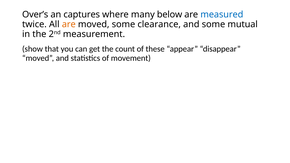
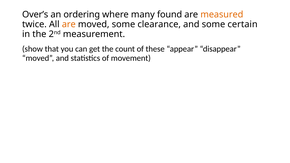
captures: captures -> ordering
below: below -> found
measured colour: blue -> orange
mutual: mutual -> certain
